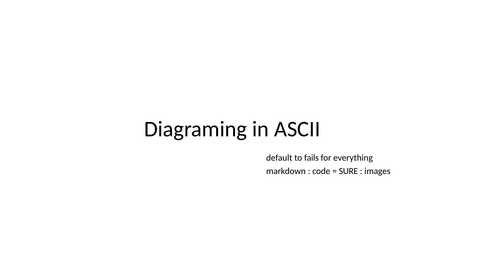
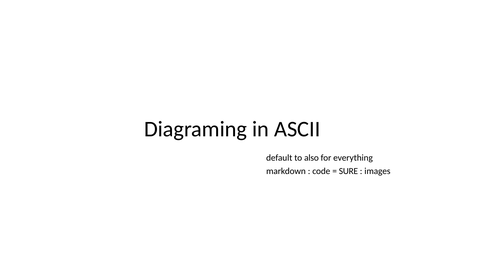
fails: fails -> also
